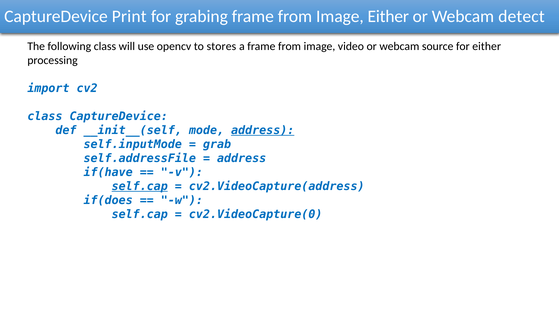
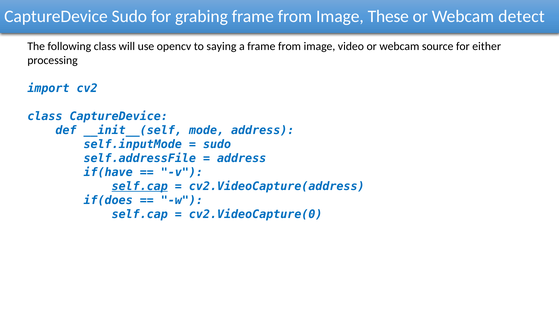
CaptureDevice Print: Print -> Sudo
Image Either: Either -> These
stores: stores -> saying
address at (263, 130) underline: present -> none
grab at (217, 144): grab -> sudo
